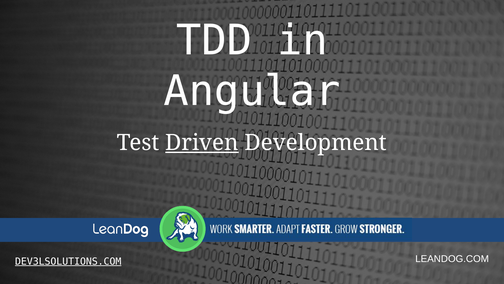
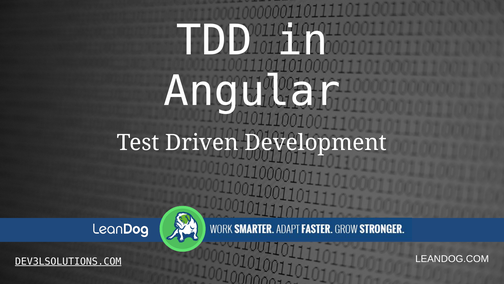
Driven underline: present -> none
